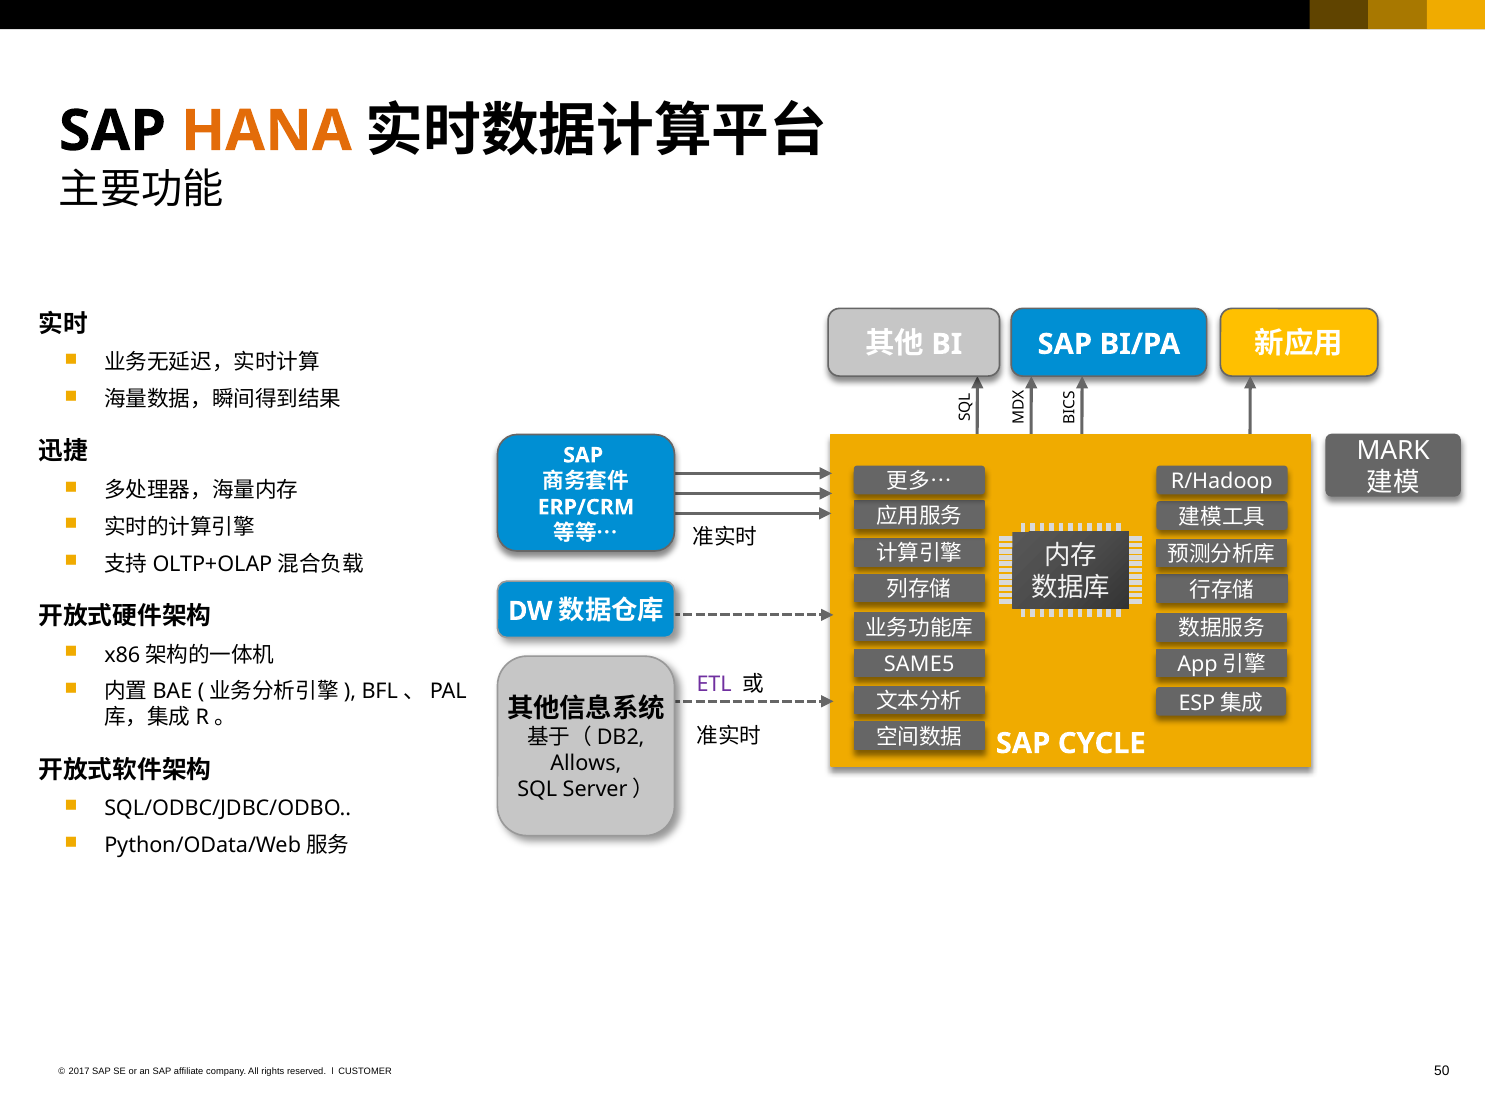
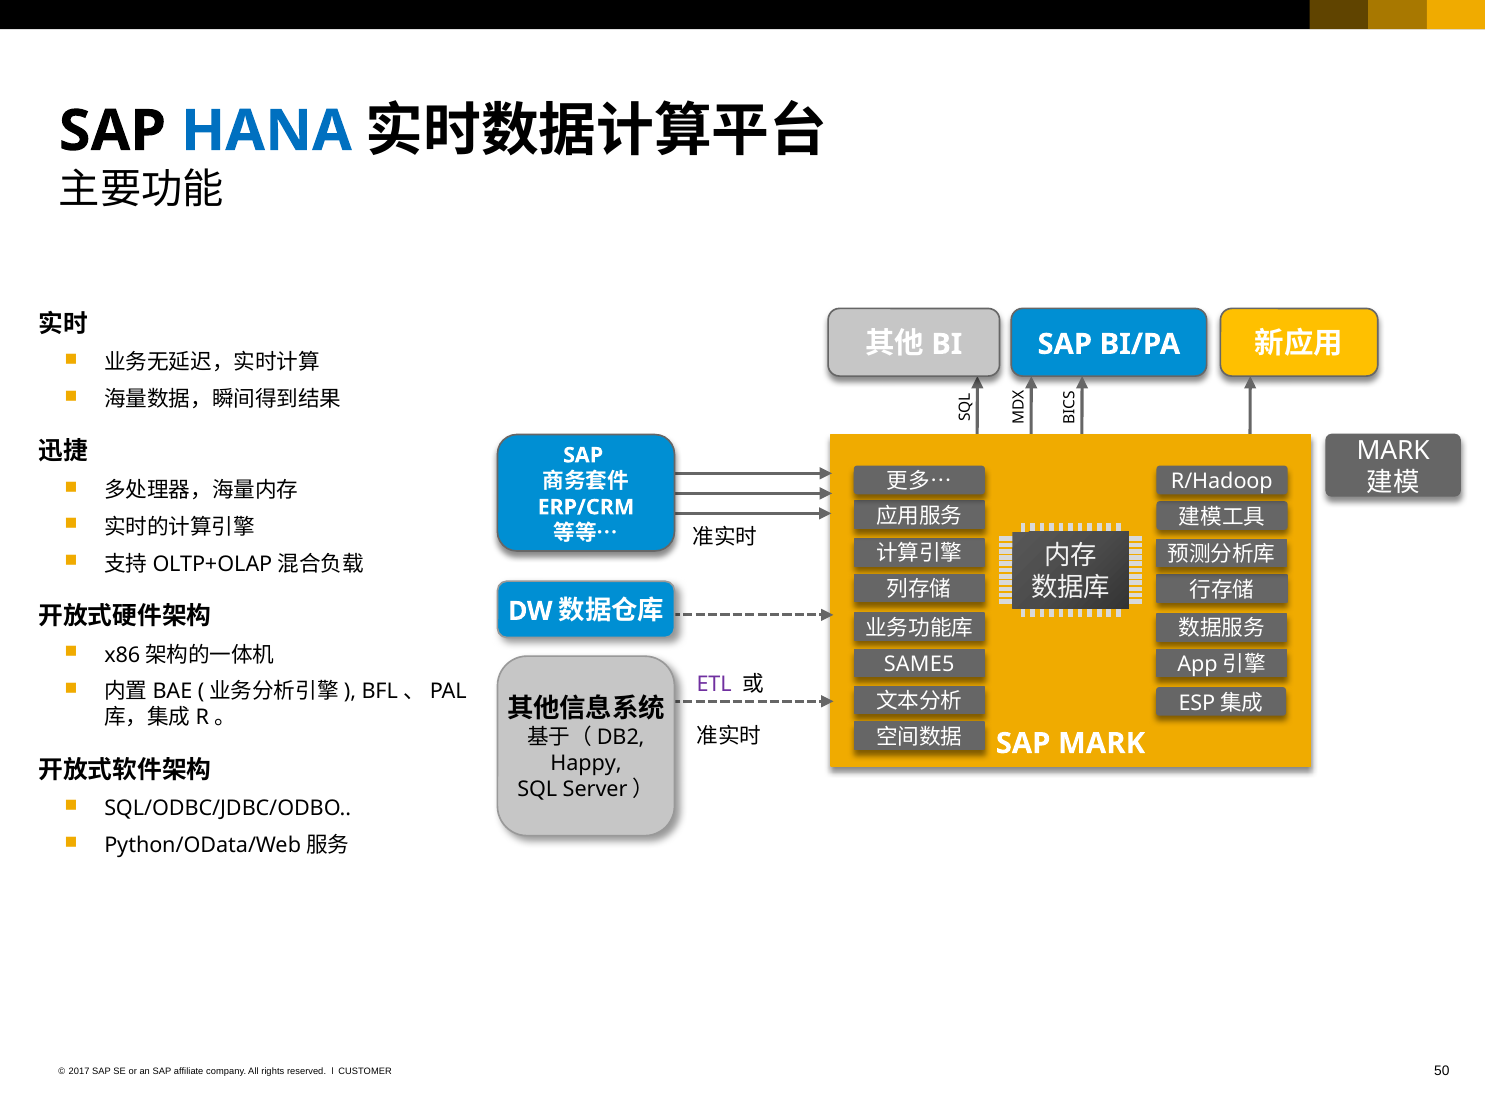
HANA colour: orange -> blue
SAP CYCLE: CYCLE -> MARK
Allows: Allows -> Happy
